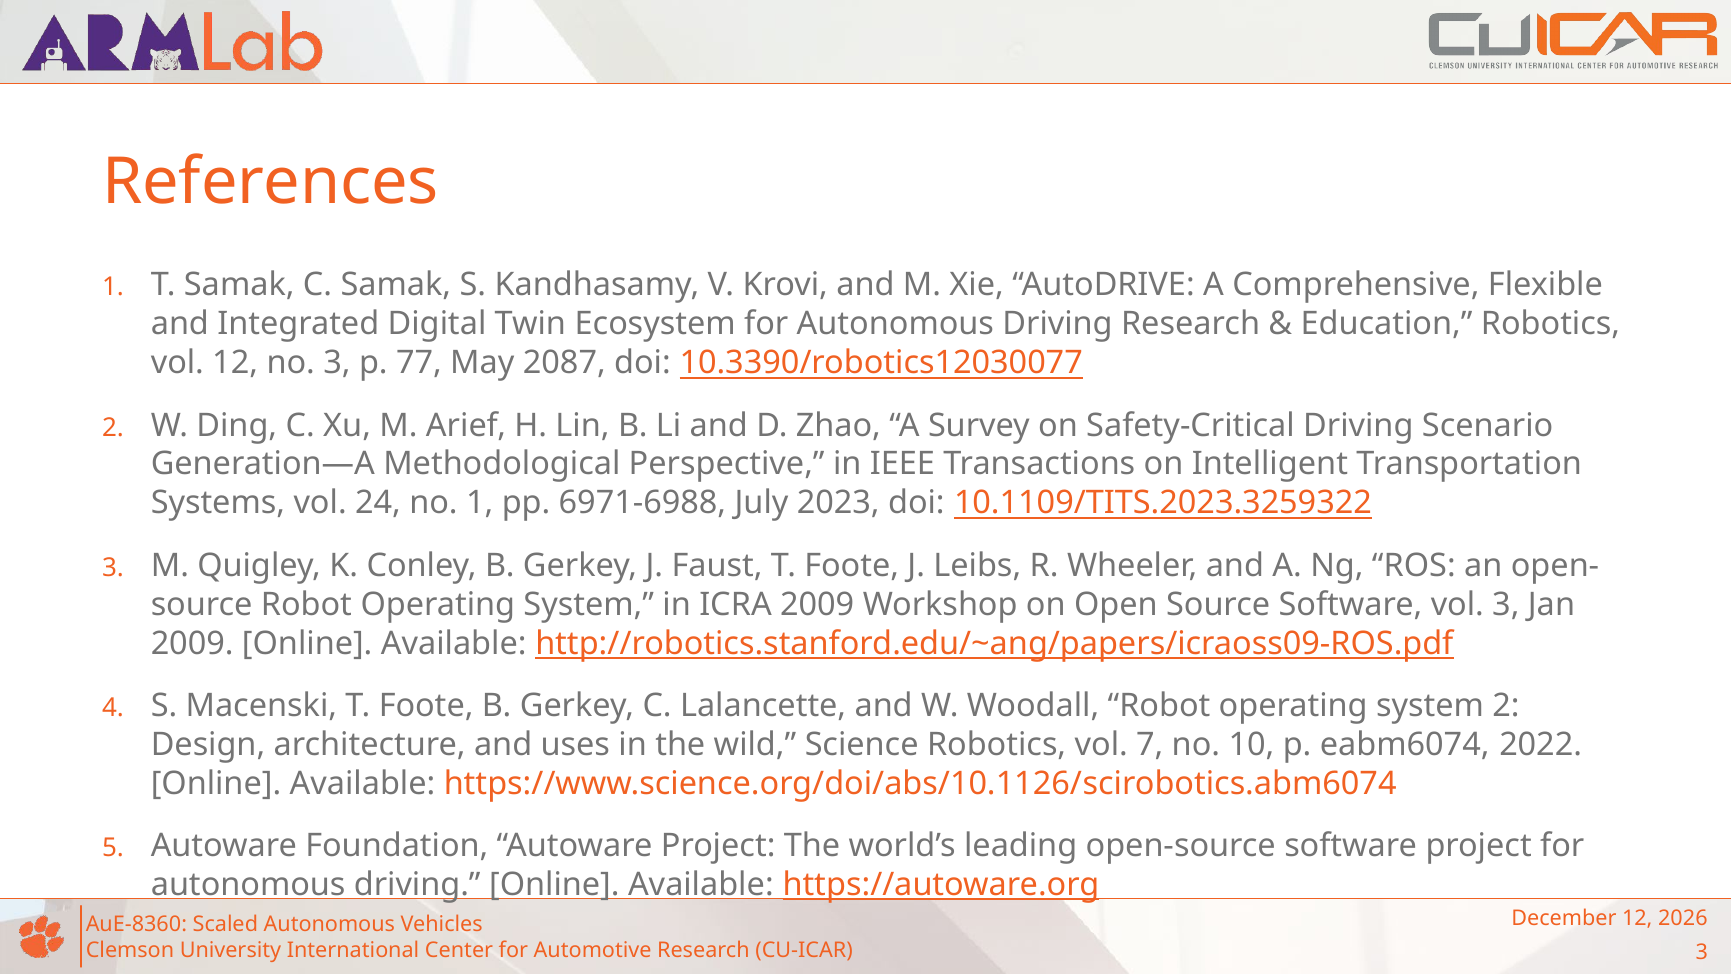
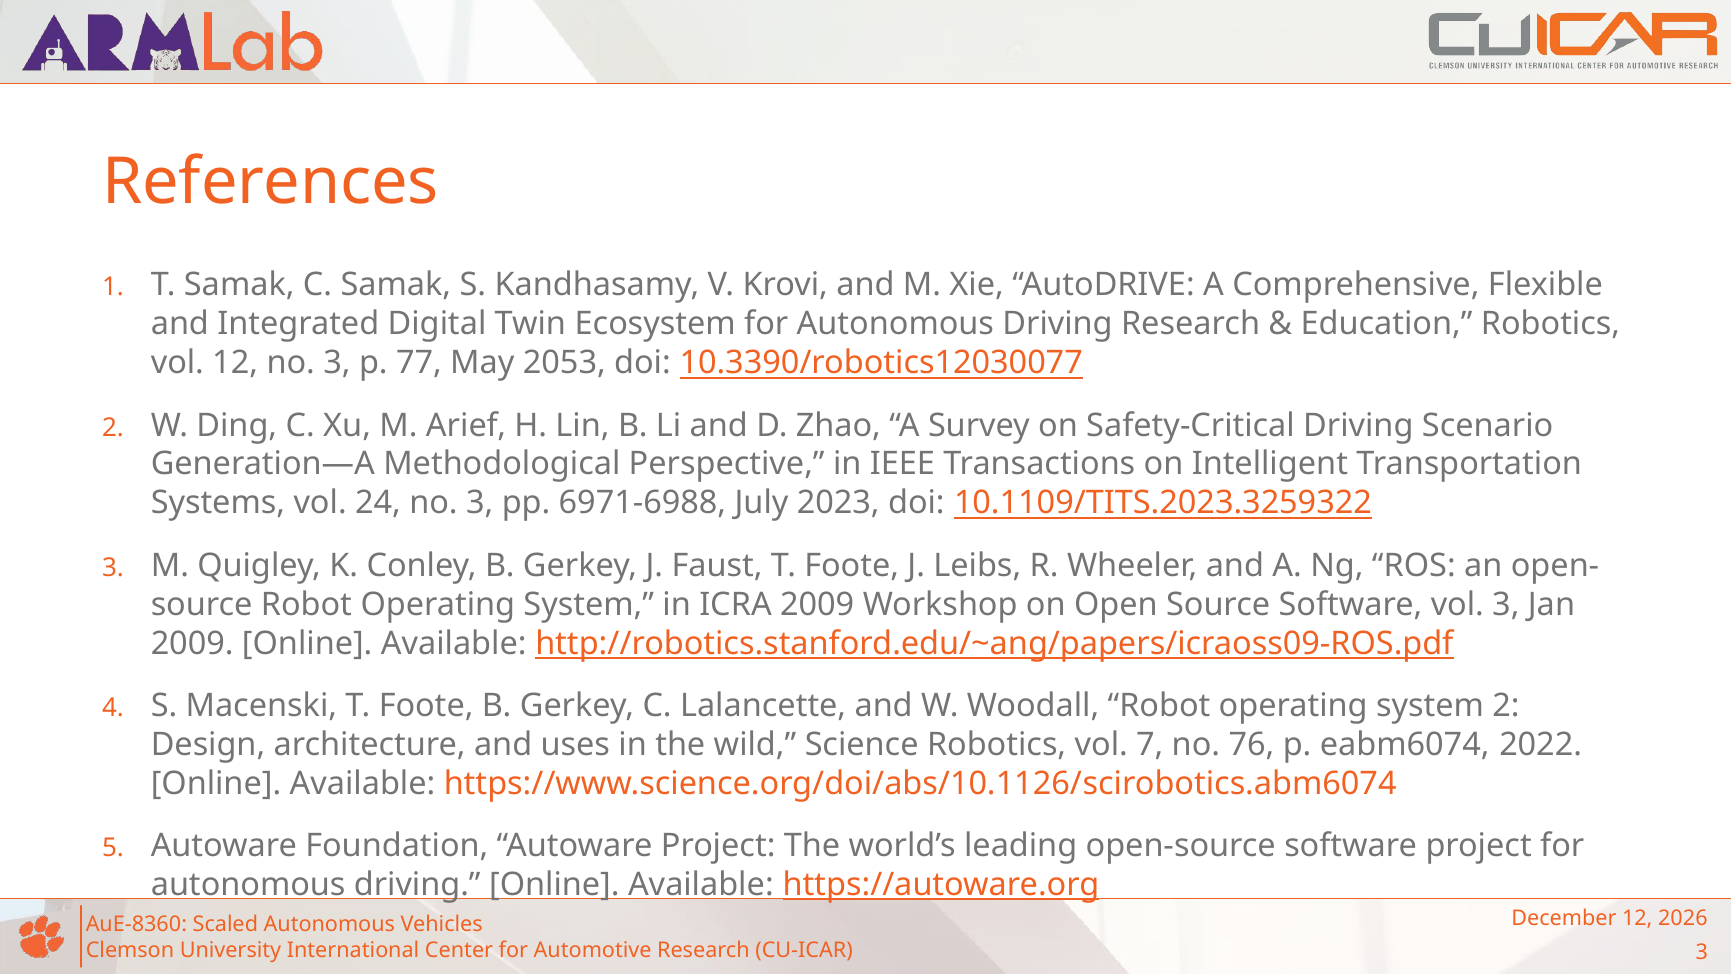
2087: 2087 -> 2053
24 no 1: 1 -> 3
10: 10 -> 76
